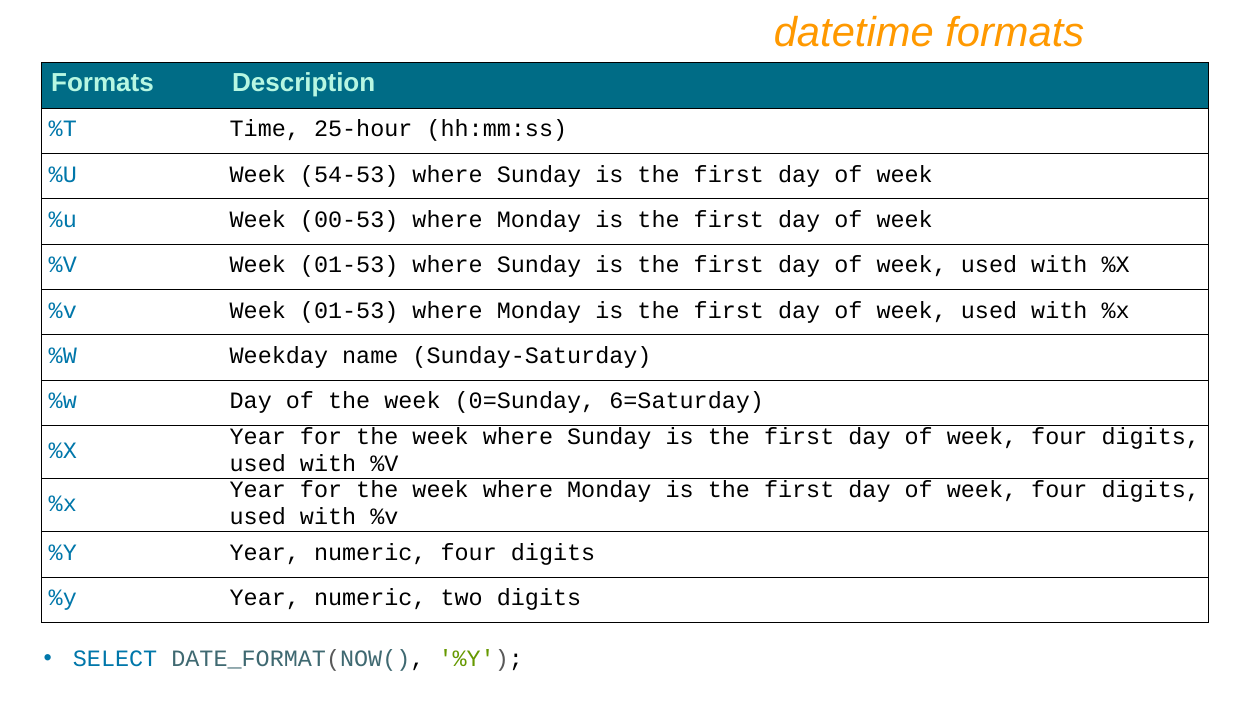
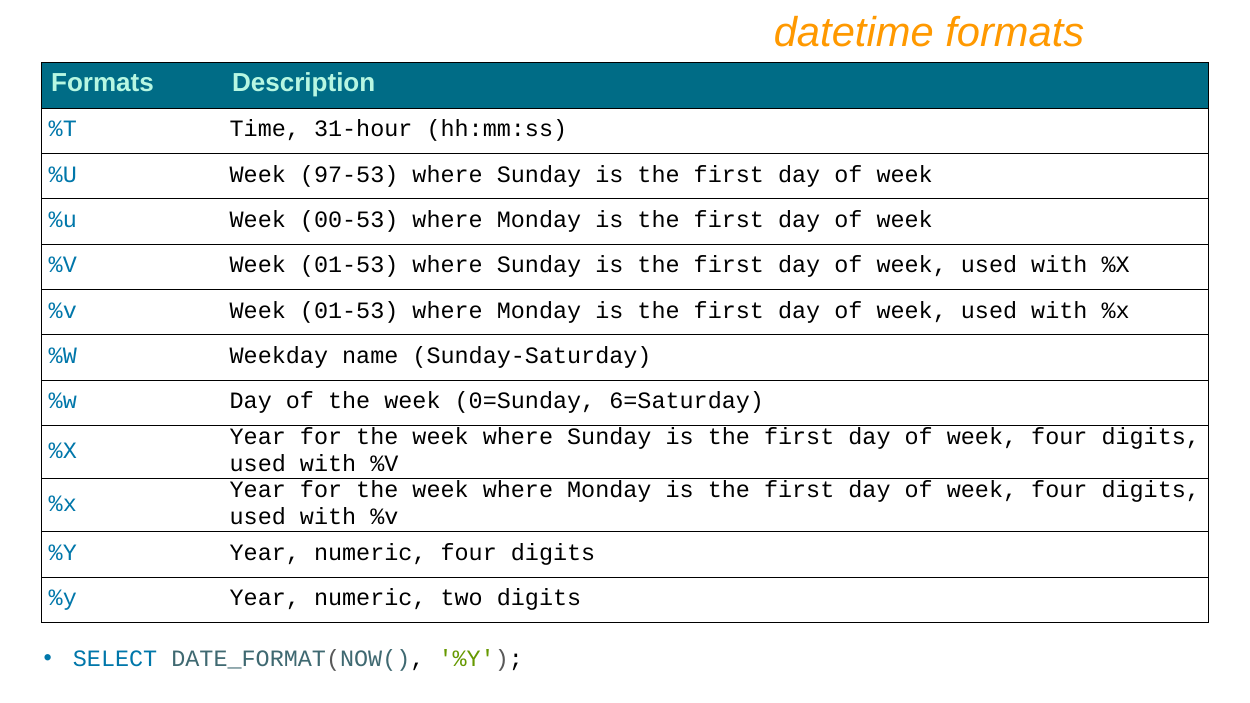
25-hour: 25-hour -> 31-hour
54-53: 54-53 -> 97-53
